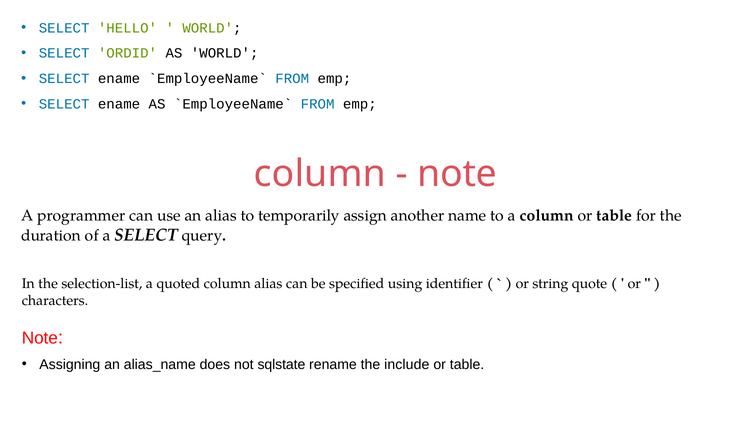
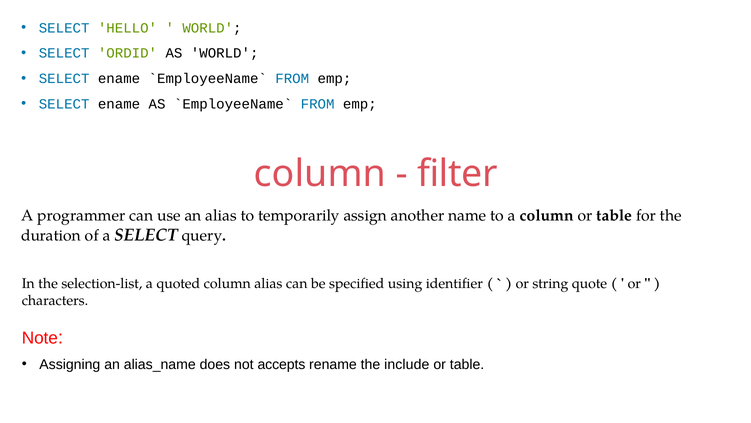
note at (457, 173): note -> filter
sqlstate: sqlstate -> accepts
